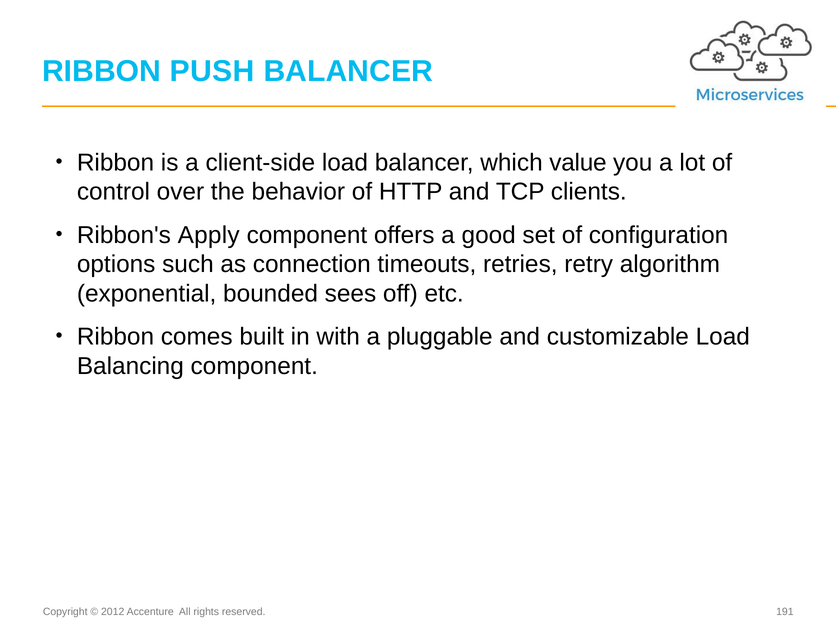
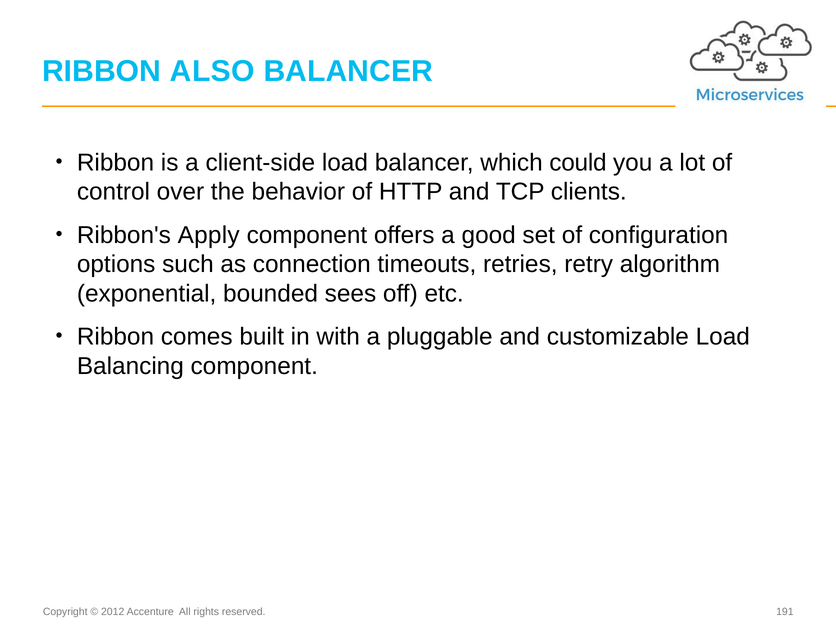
PUSH: PUSH -> ALSO
value: value -> could
